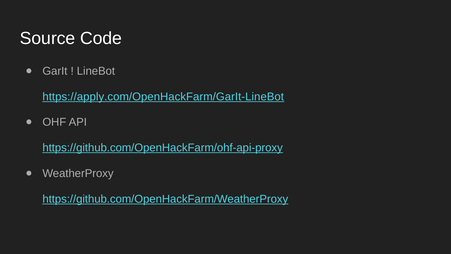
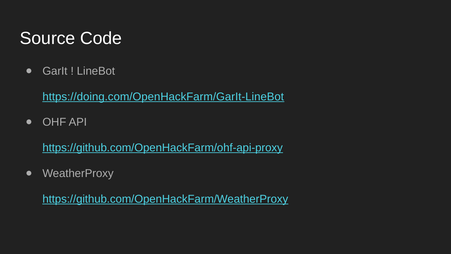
https://apply.com/OpenHackFarm/GarIt-LineBot: https://apply.com/OpenHackFarm/GarIt-LineBot -> https://doing.com/OpenHackFarm/GarIt-LineBot
